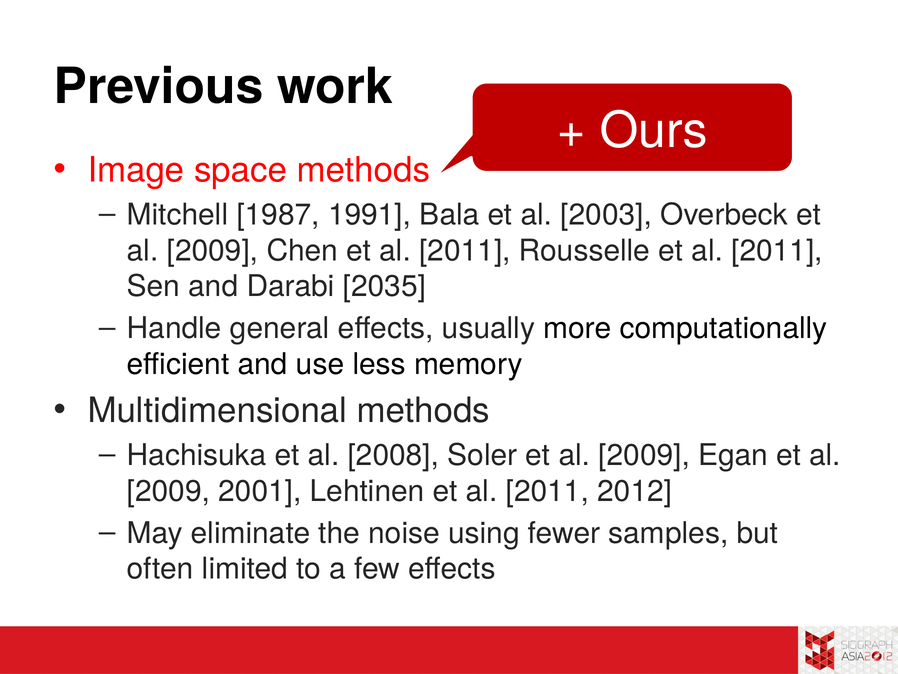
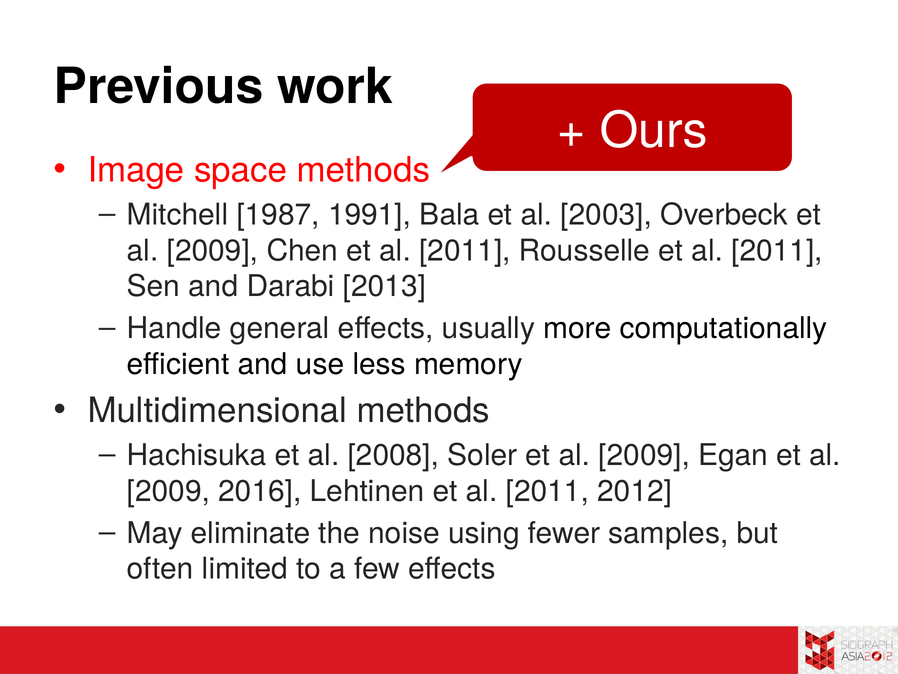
2035: 2035 -> 2013
2001: 2001 -> 2016
